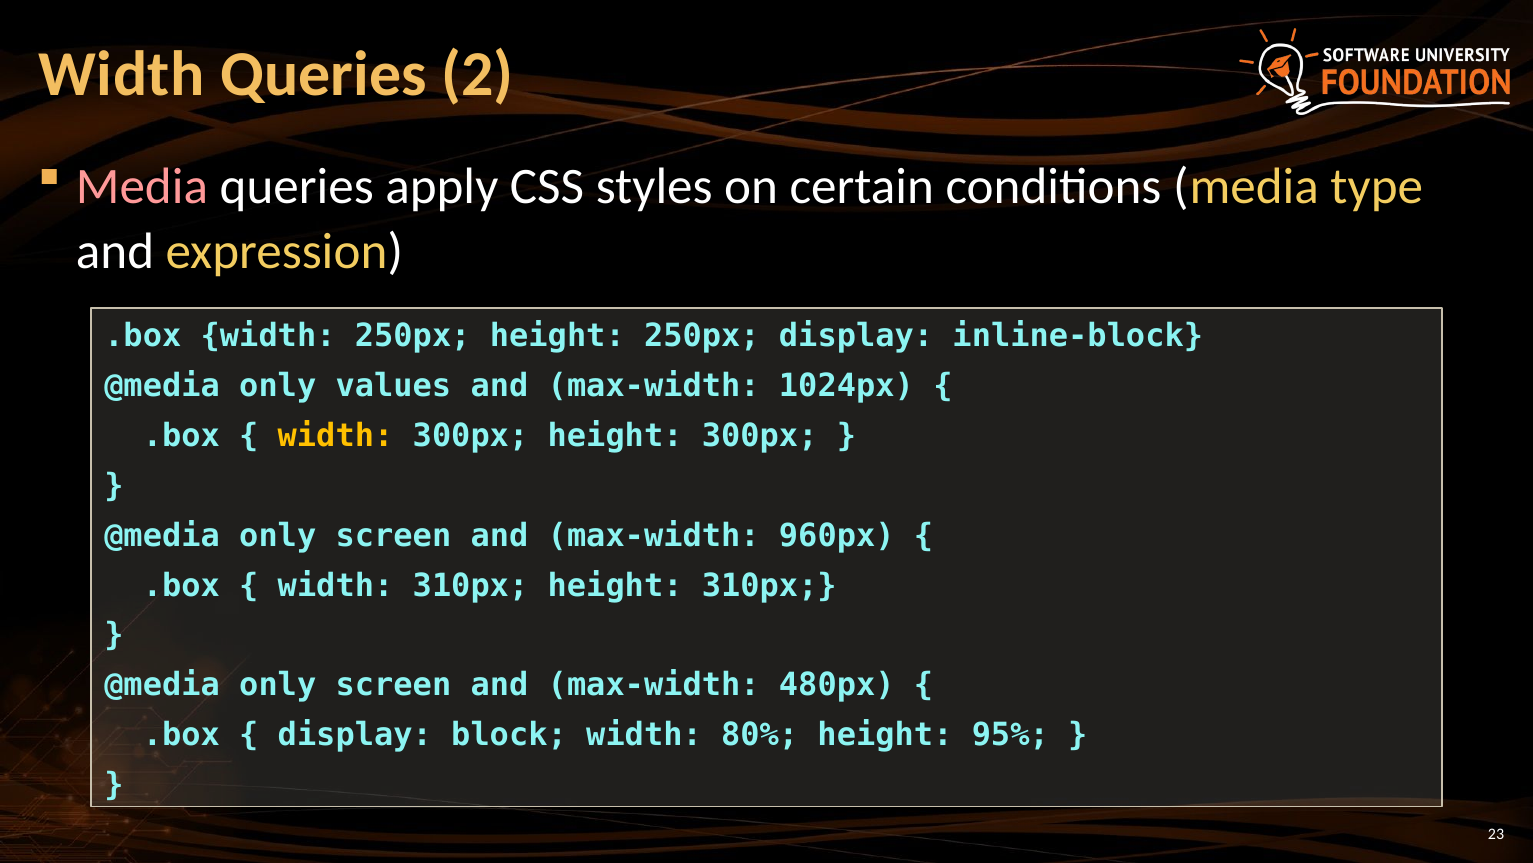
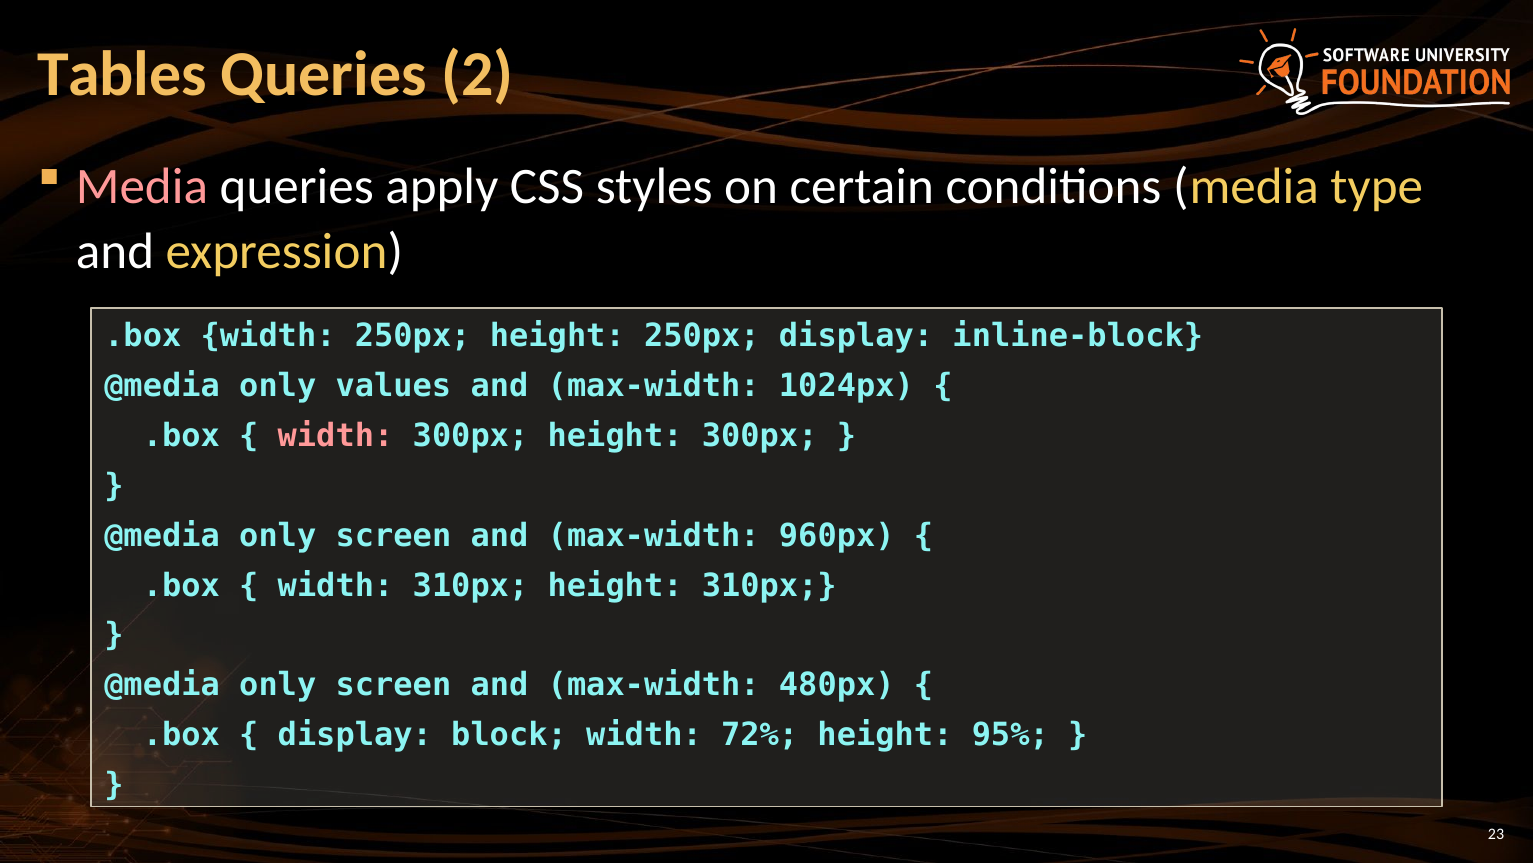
Width at (122, 74): Width -> Tables
width at (335, 436) colour: yellow -> pink
80%: 80% -> 72%
